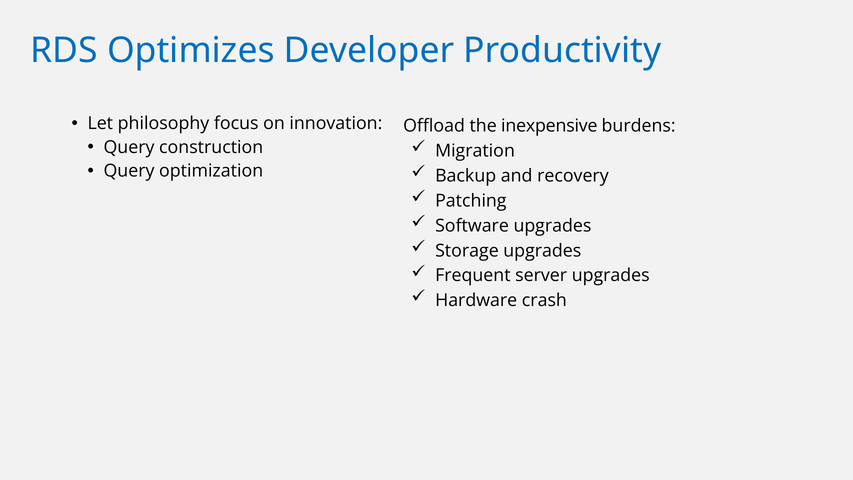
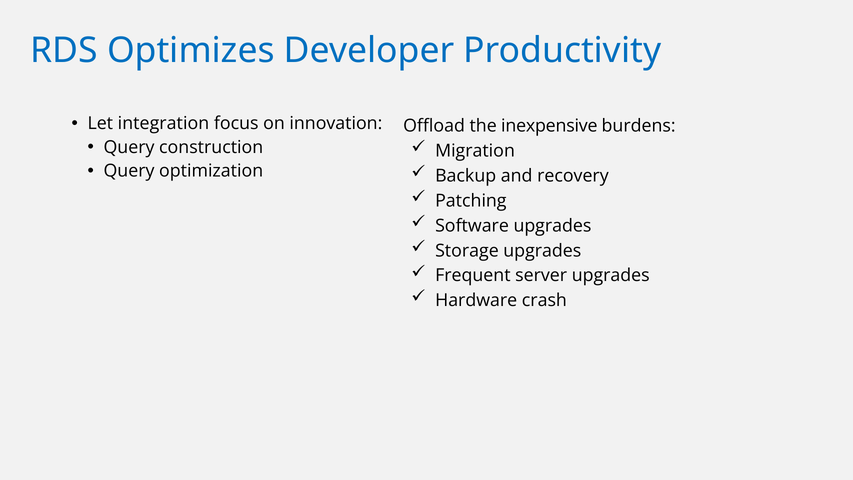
philosophy: philosophy -> integration
